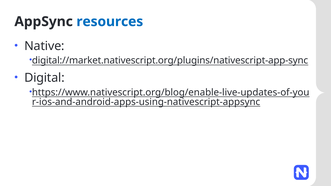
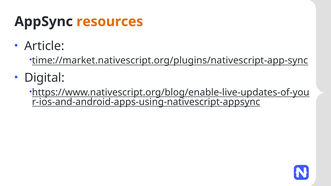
resources colour: blue -> orange
Native: Native -> Article
digital://market.nativescript.org/plugins/nativescript-app-sync: digital://market.nativescript.org/plugins/nativescript-app-sync -> time://market.nativescript.org/plugins/nativescript-app-sync
